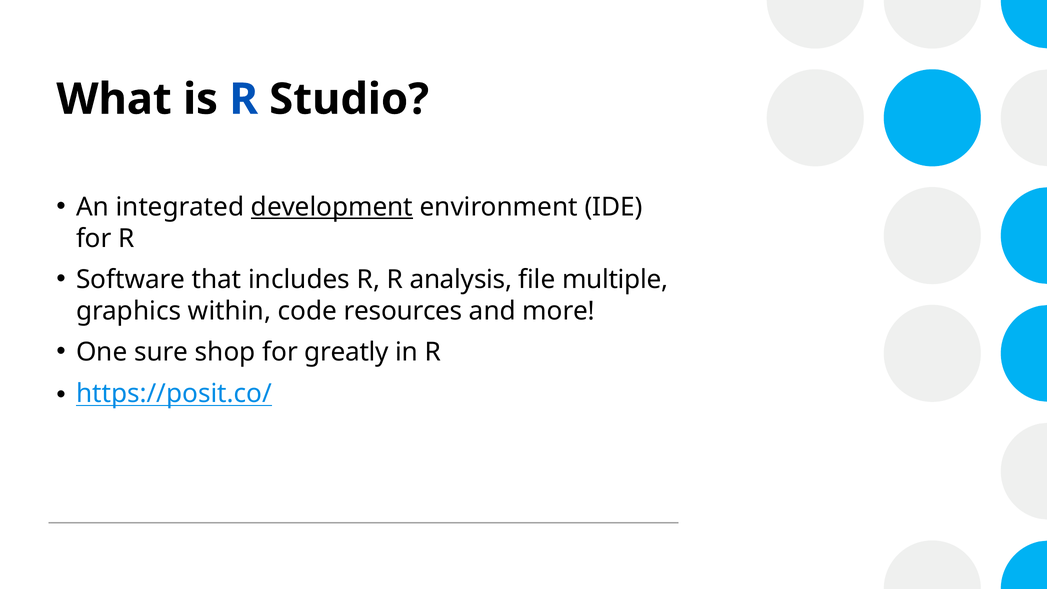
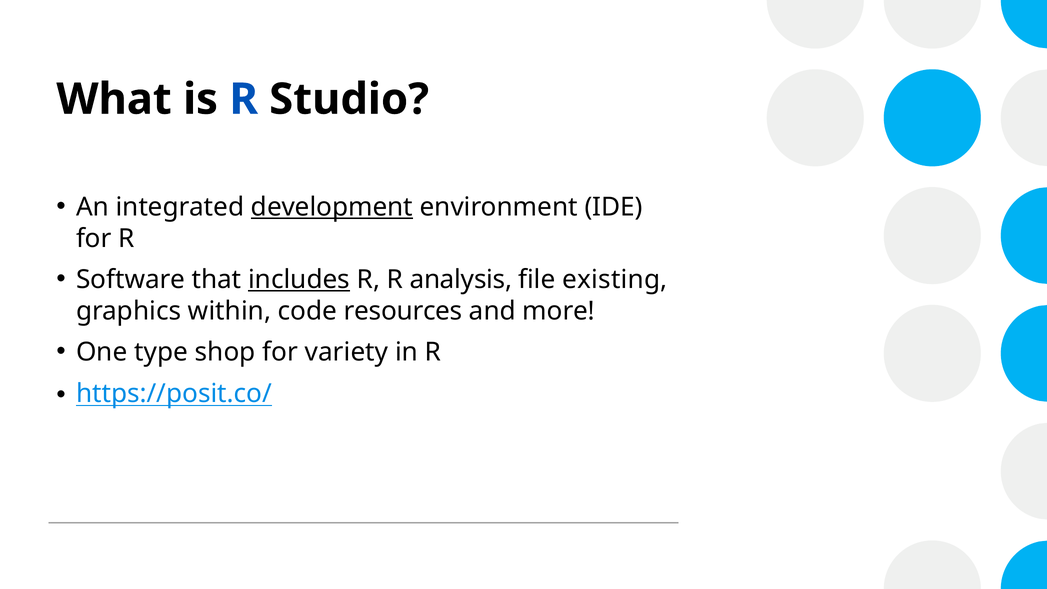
includes underline: none -> present
multiple: multiple -> existing
sure: sure -> type
greatly: greatly -> variety
